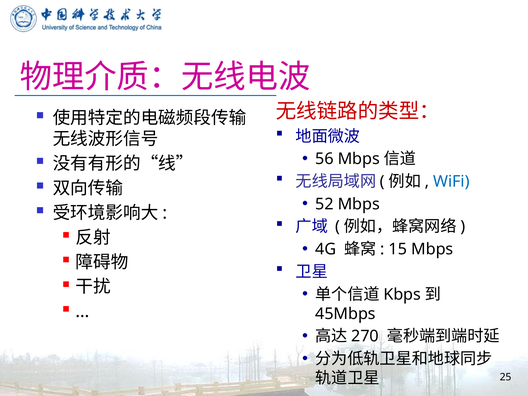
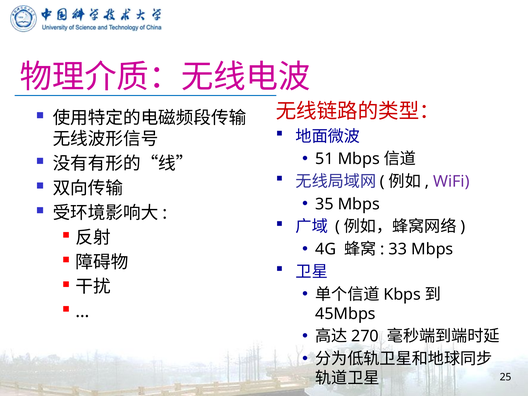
56: 56 -> 51
WiFi colour: blue -> purple
52: 52 -> 35
15: 15 -> 33
